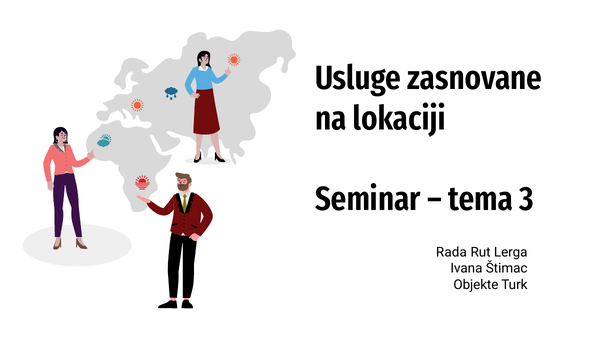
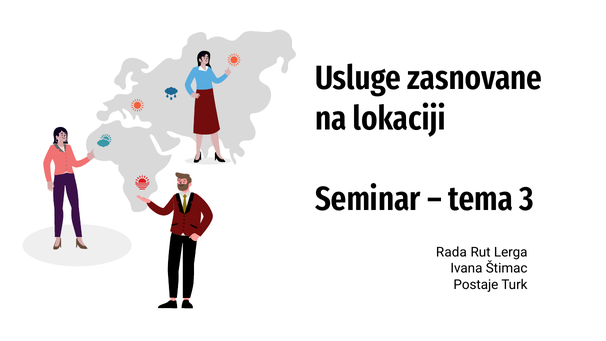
Objekte: Objekte -> Postaje
